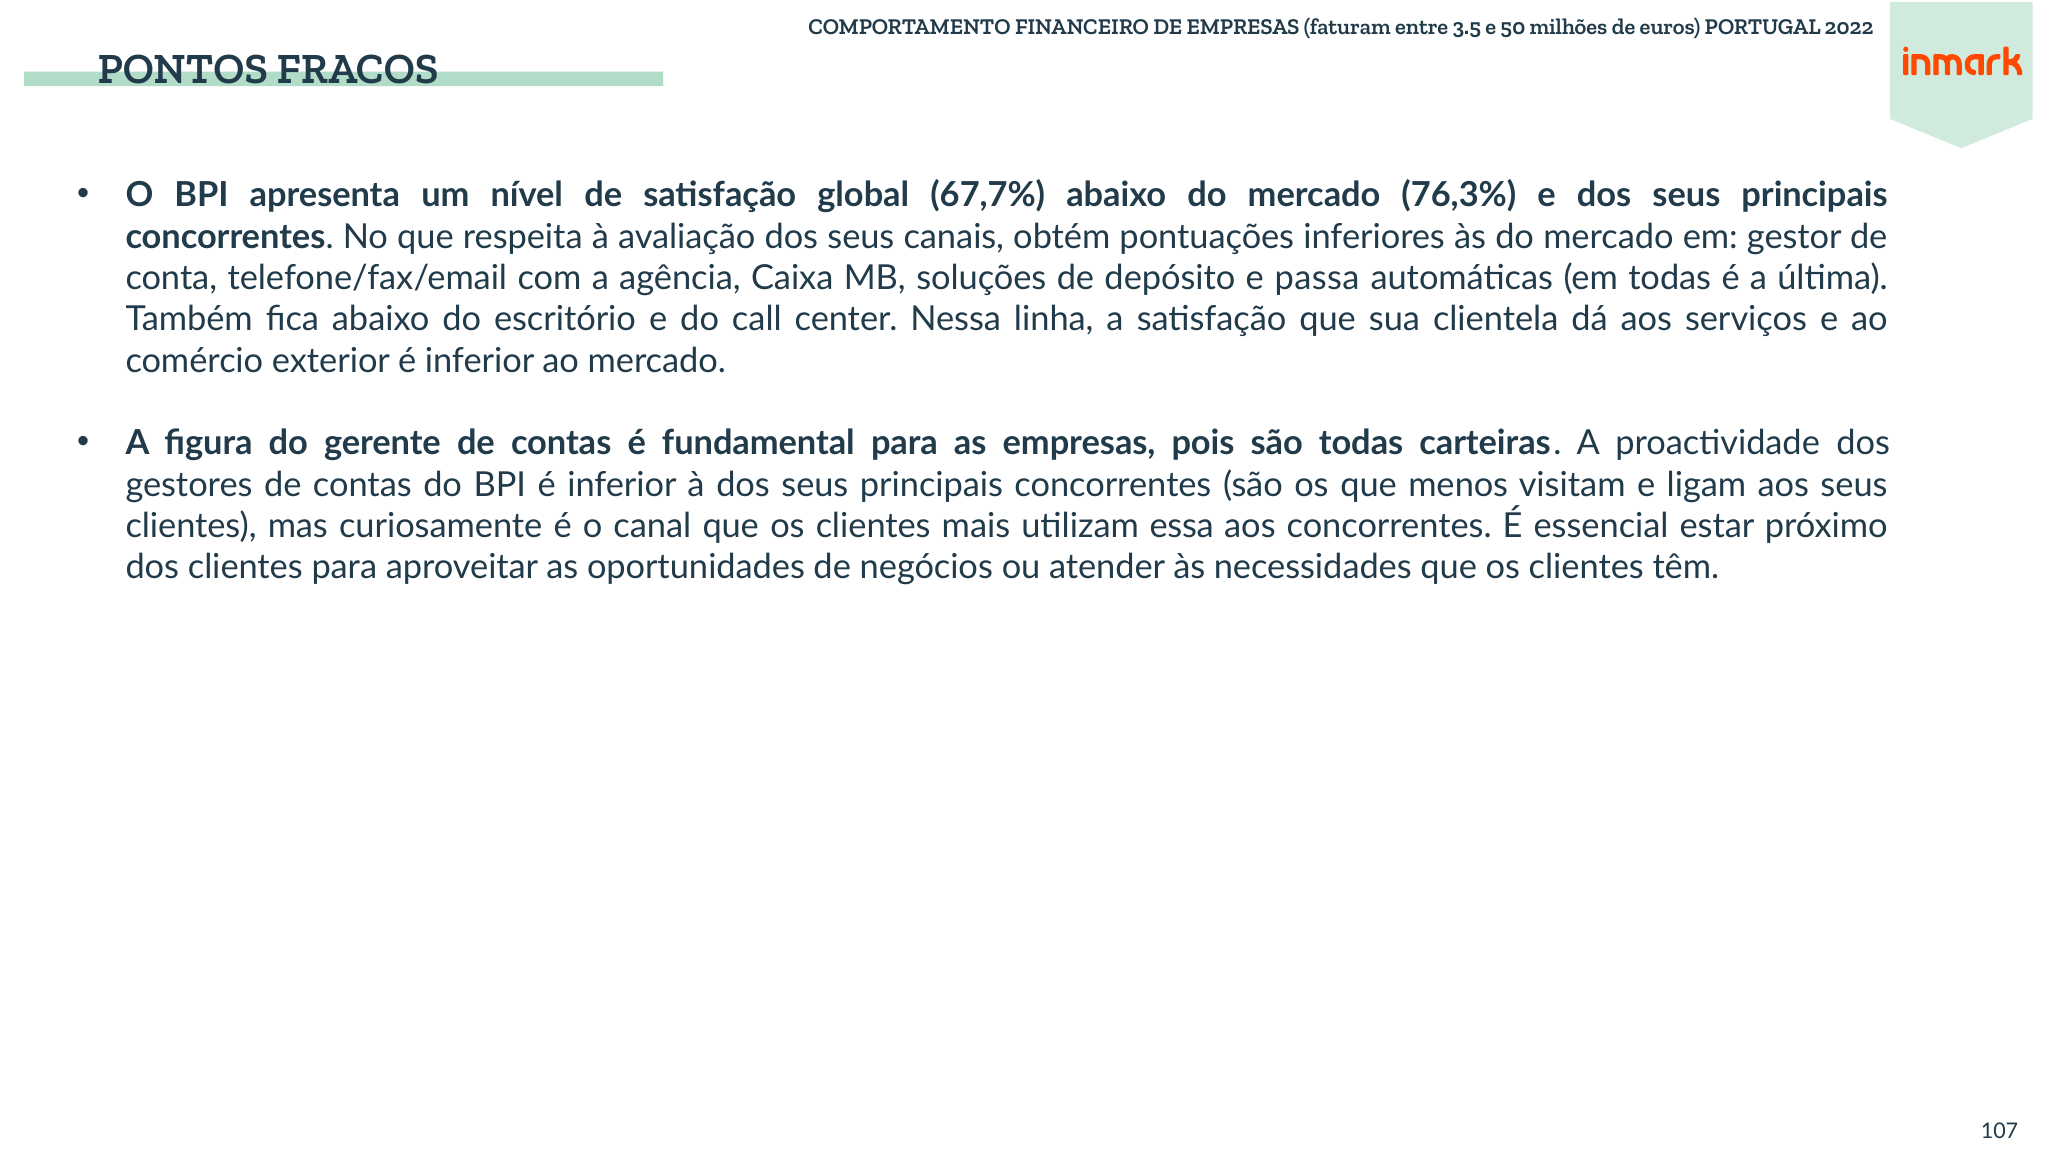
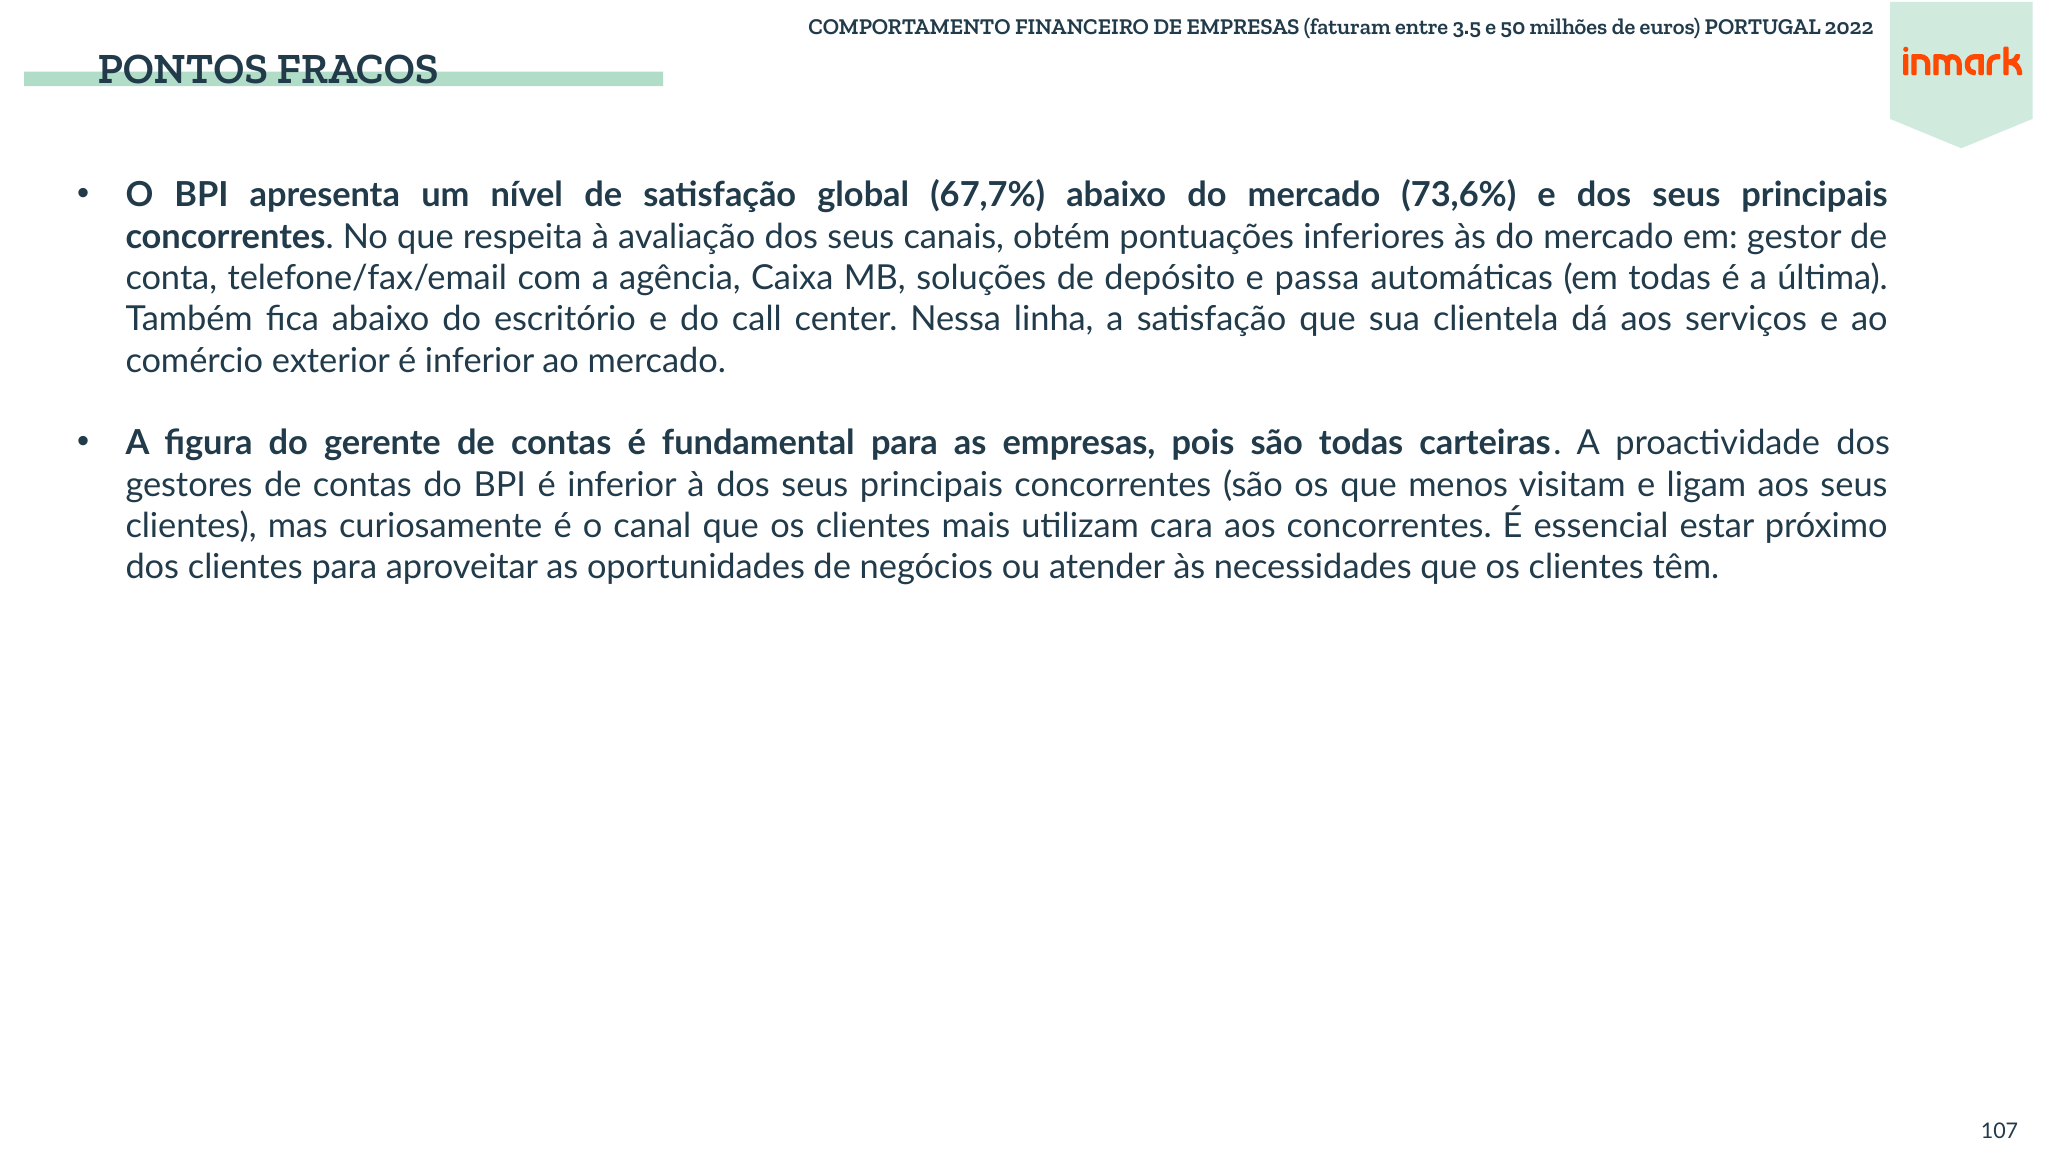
76,3%: 76,3% -> 73,6%
essa: essa -> cara
